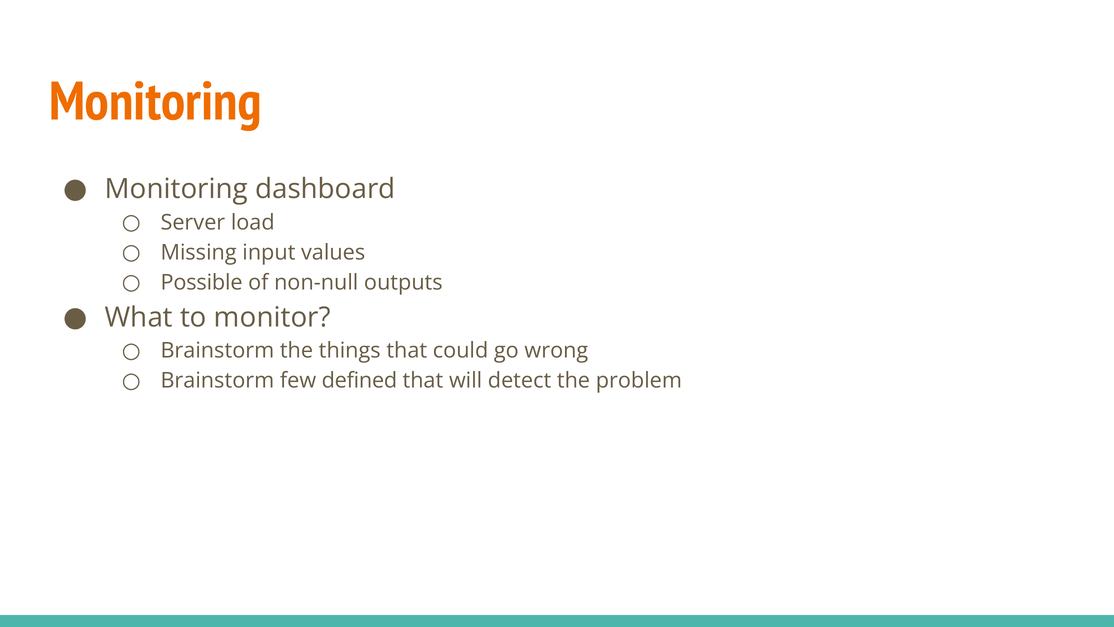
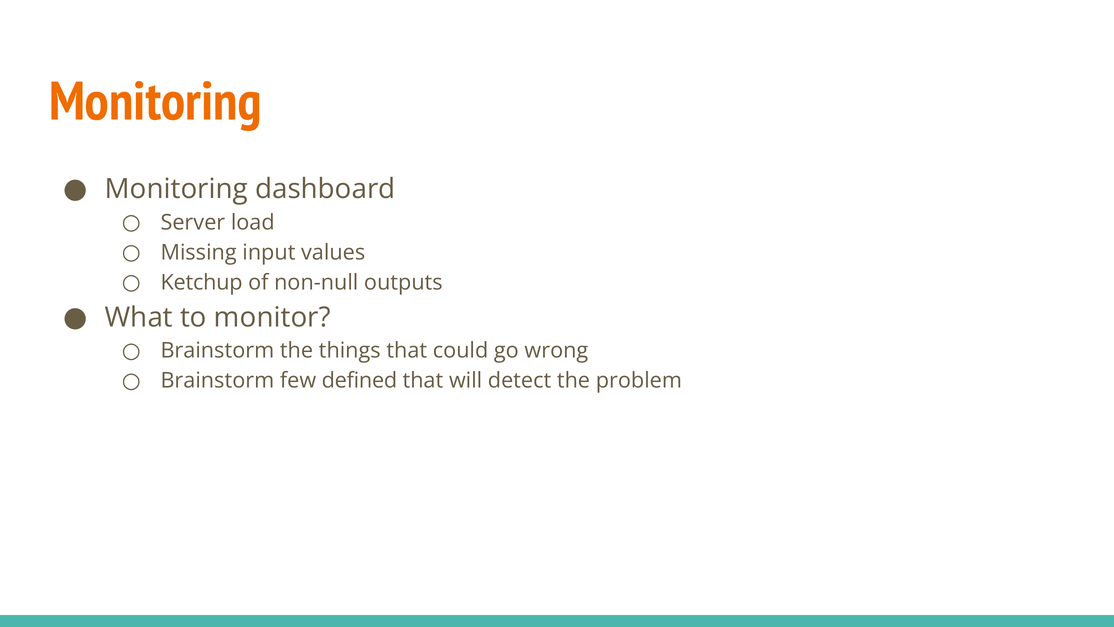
Possible: Possible -> Ketchup
